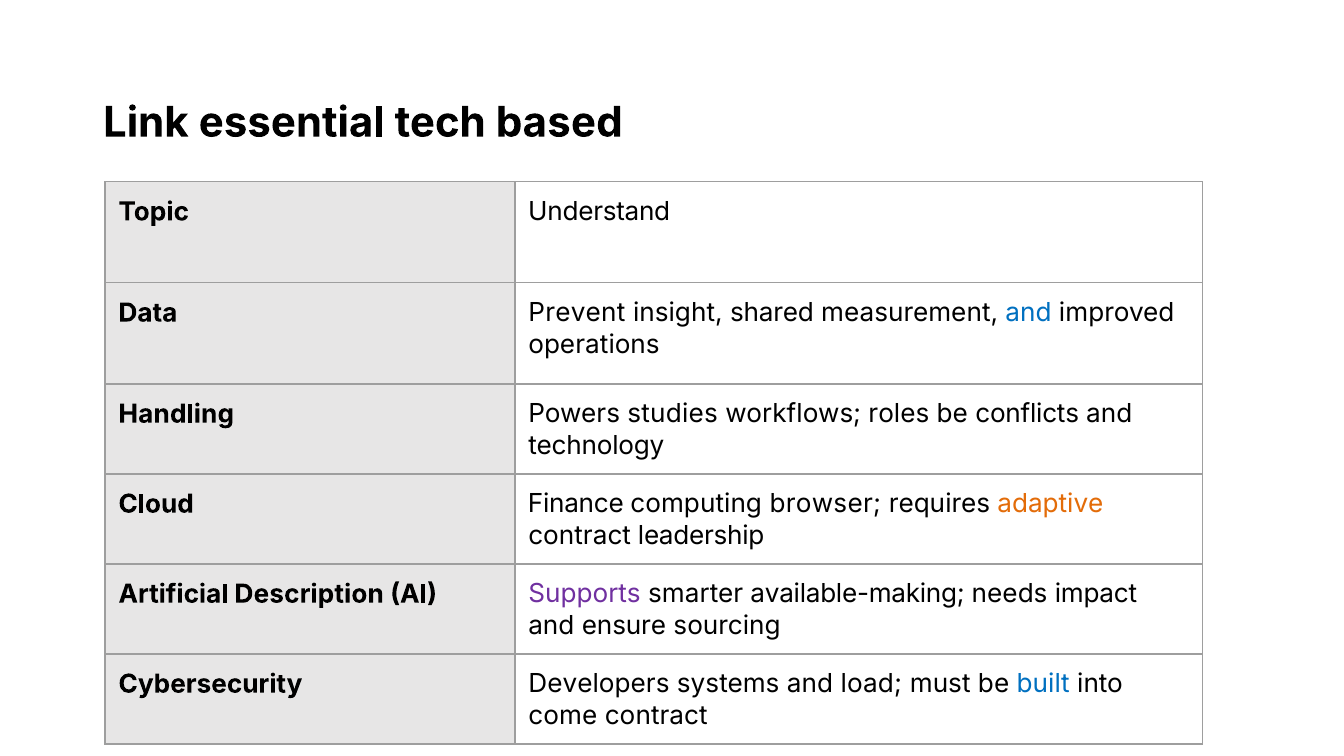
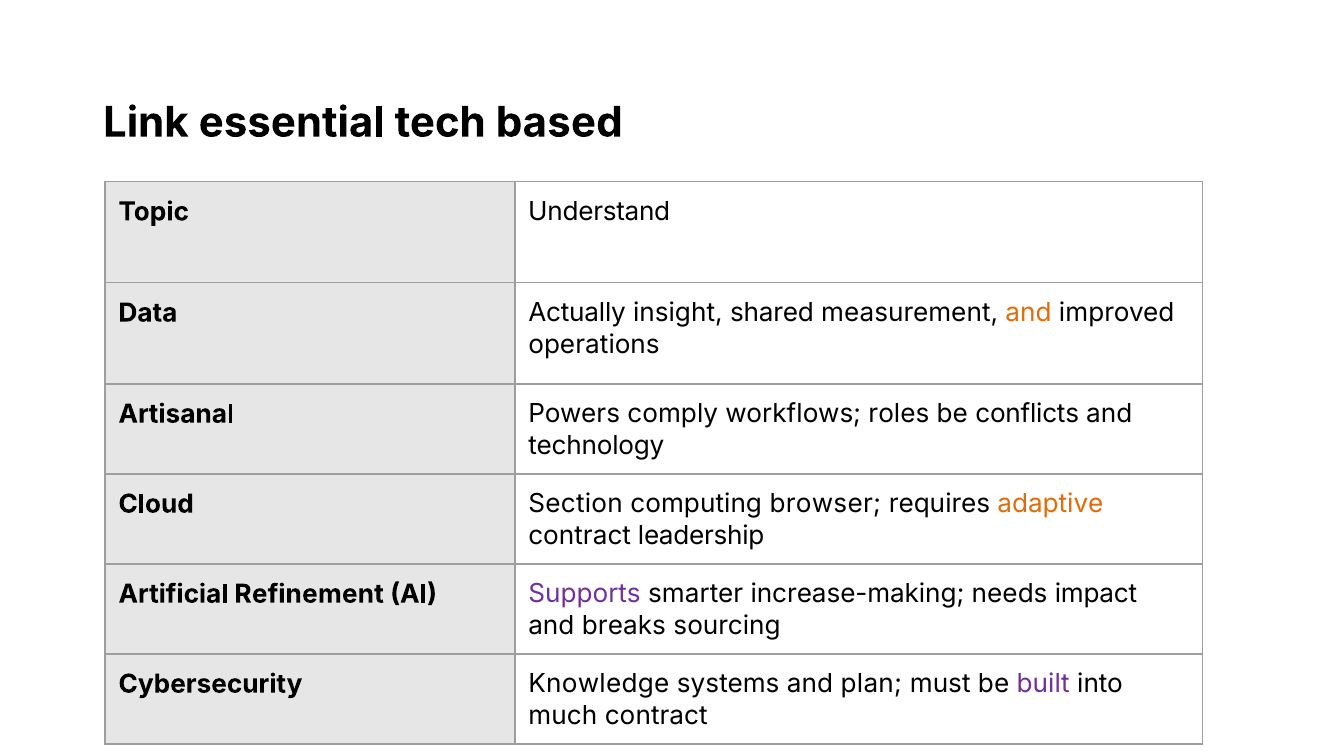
Prevent: Prevent -> Actually
and at (1029, 313) colour: blue -> orange
Handling: Handling -> Artisanal
studies: studies -> comply
Finance: Finance -> Section
Description: Description -> Refinement
available-making: available-making -> increase-making
ensure: ensure -> breaks
Developers: Developers -> Knowledge
load: load -> plan
built colour: blue -> purple
come: come -> much
